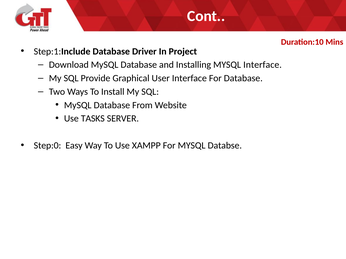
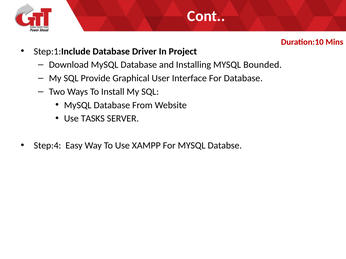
MYSQL Interface: Interface -> Bounded
Step:0: Step:0 -> Step:4
